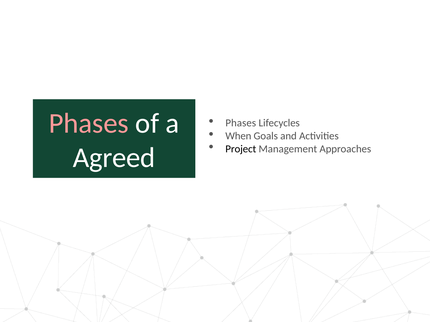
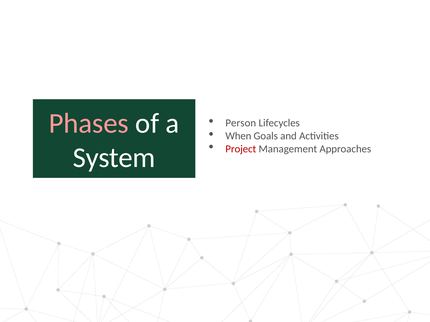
Phases at (241, 123): Phases -> Person
Project colour: black -> red
Agreed: Agreed -> System
